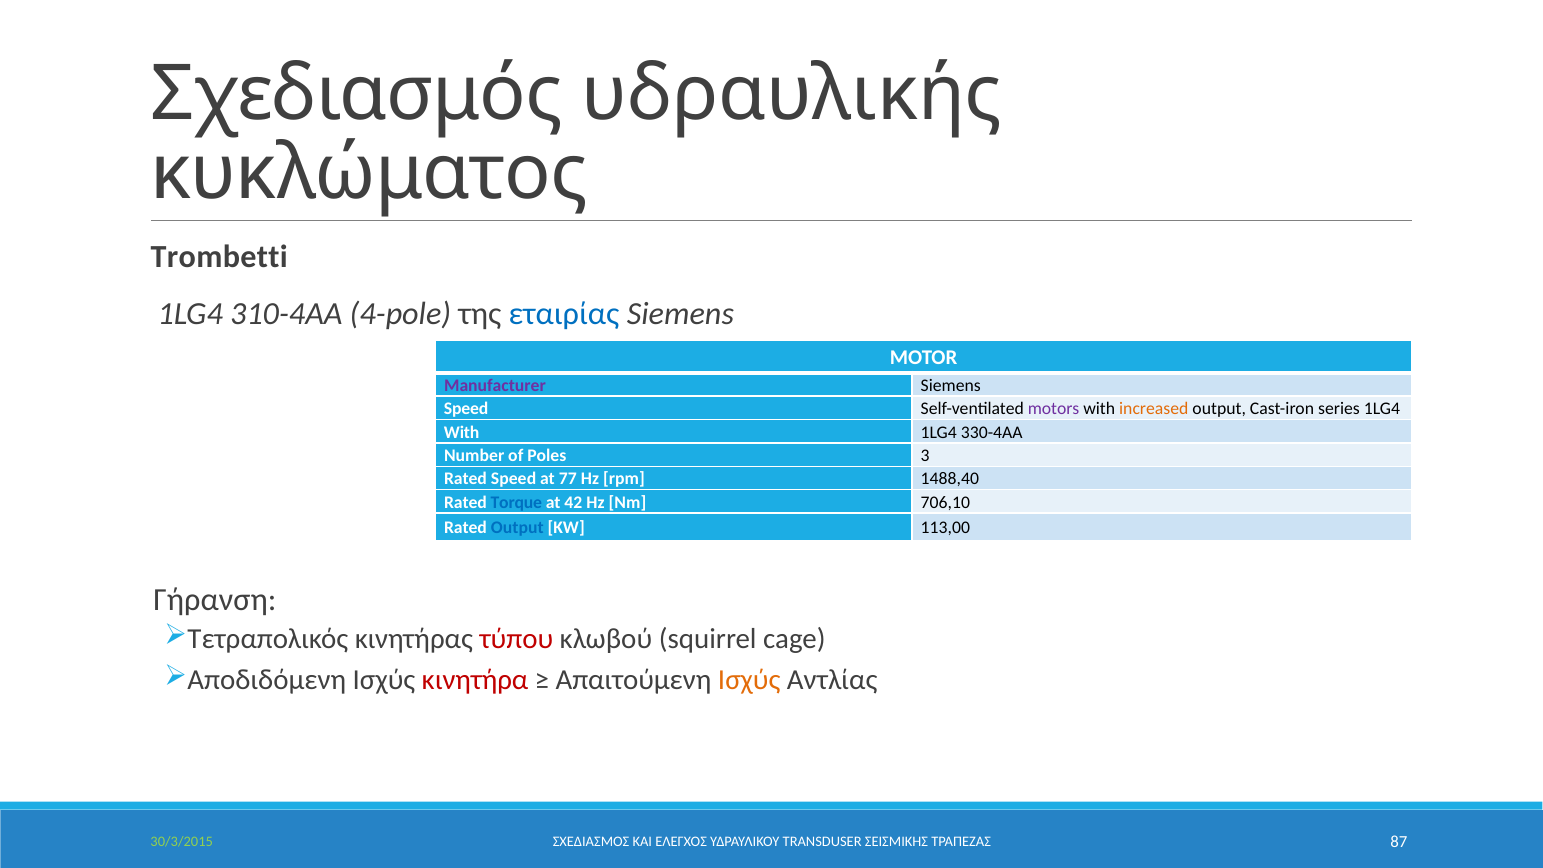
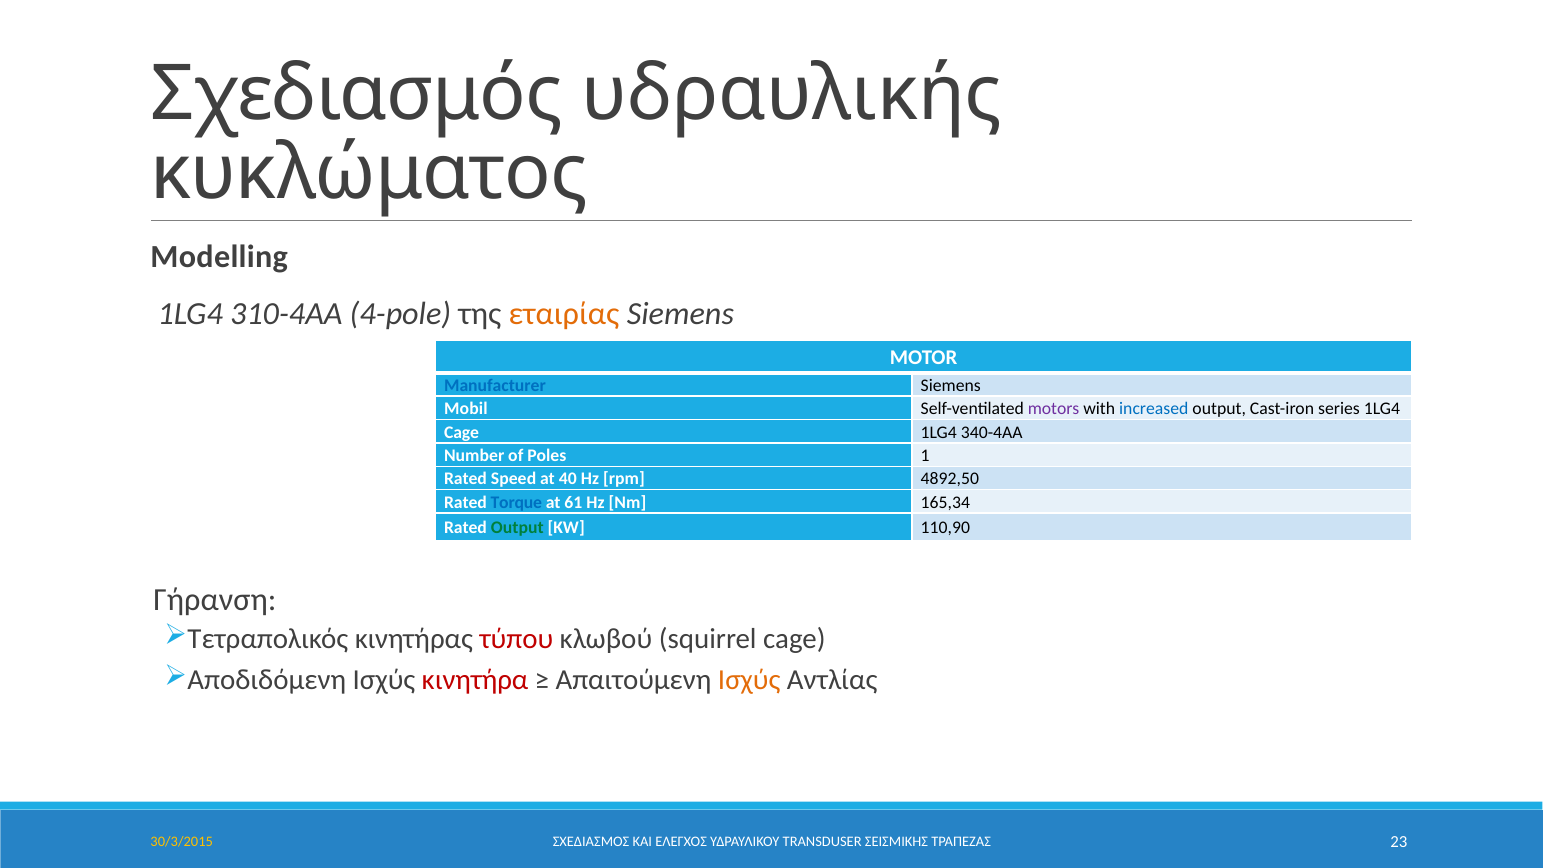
Trombetti: Trombetti -> Modelling
εταιρίας colour: blue -> orange
Manufacturer colour: purple -> blue
Speed at (466, 409): Speed -> Mobil
increased colour: orange -> blue
With at (462, 432): With -> Cage
330-4AA: 330-4AA -> 340-4AA
3: 3 -> 1
77: 77 -> 40
1488,40: 1488,40 -> 4892,50
42: 42 -> 61
706,10: 706,10 -> 165,34
Output at (517, 528) colour: blue -> green
113,00: 113,00 -> 110,90
30/3/2015 colour: light green -> yellow
87: 87 -> 23
